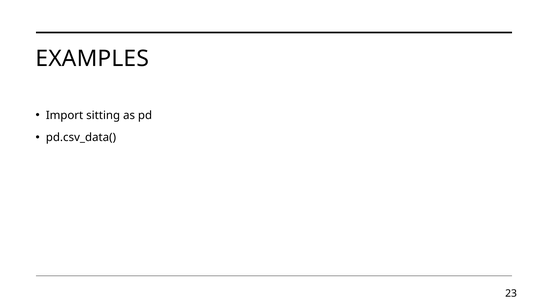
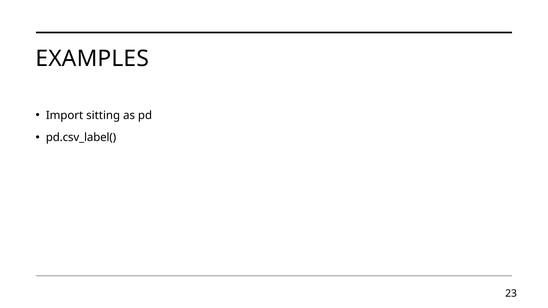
pd.csv_data(: pd.csv_data( -> pd.csv_label(
